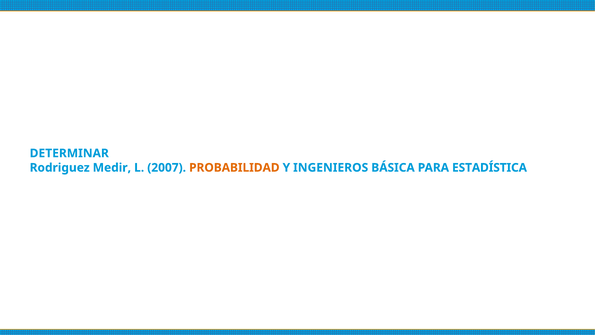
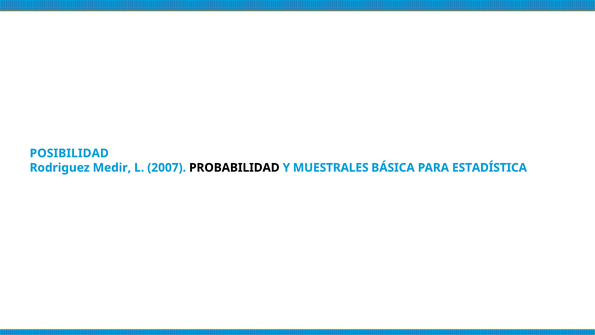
DETERMINAR: DETERMINAR -> POSIBILIDAD
PROBABILIDAD colour: orange -> black
INGENIEROS: INGENIEROS -> MUESTRALES
